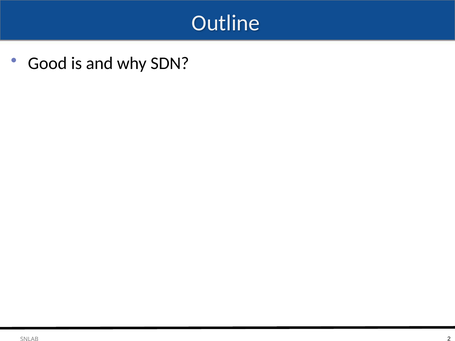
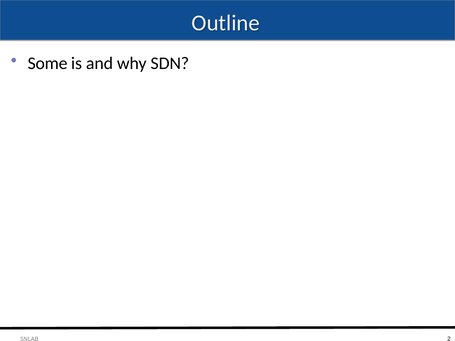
Good: Good -> Some
